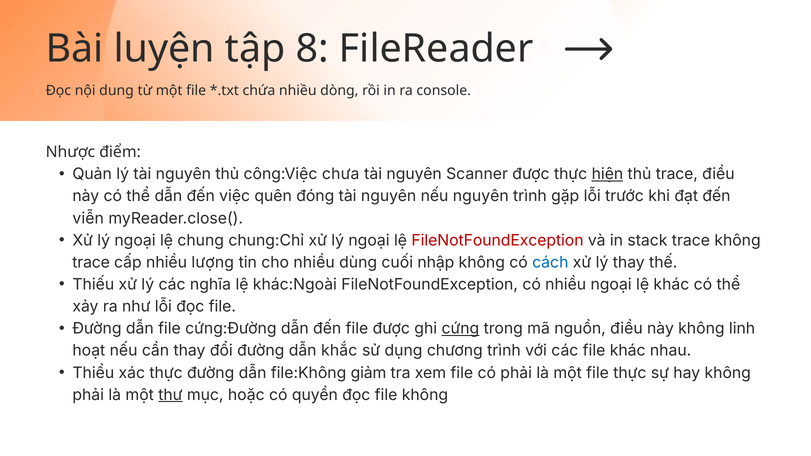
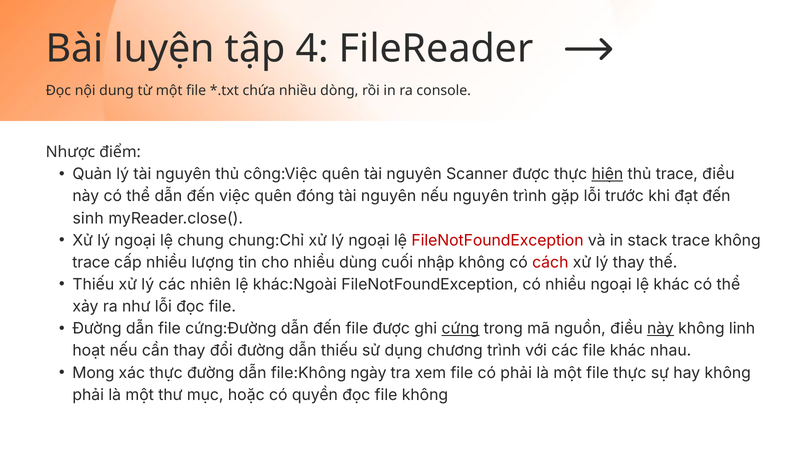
8: 8 -> 4
công:Việc chưa: chưa -> quên
viễn: viễn -> sinh
cách colour: blue -> red
nghĩa: nghĩa -> nhiên
này at (661, 329) underline: none -> present
dẫn khắc: khắc -> thiếu
Thiểu: Thiểu -> Mong
giảm: giảm -> ngày
thư underline: present -> none
